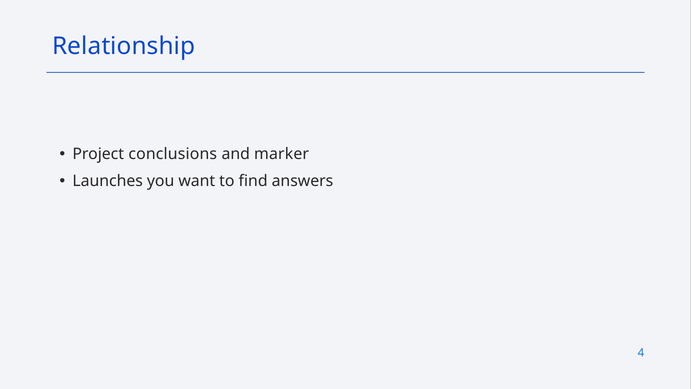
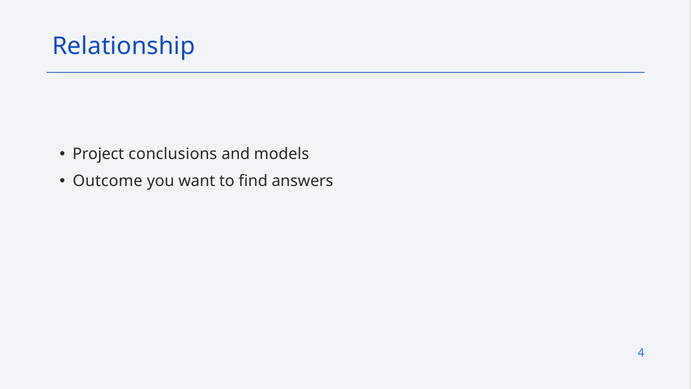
marker: marker -> models
Launches: Launches -> Outcome
